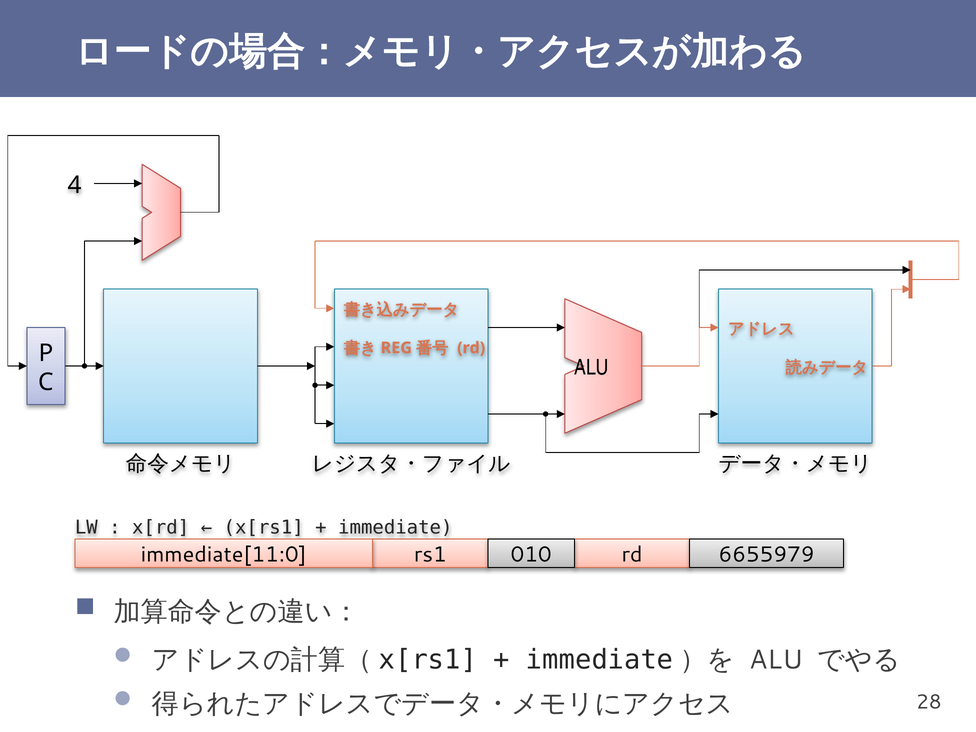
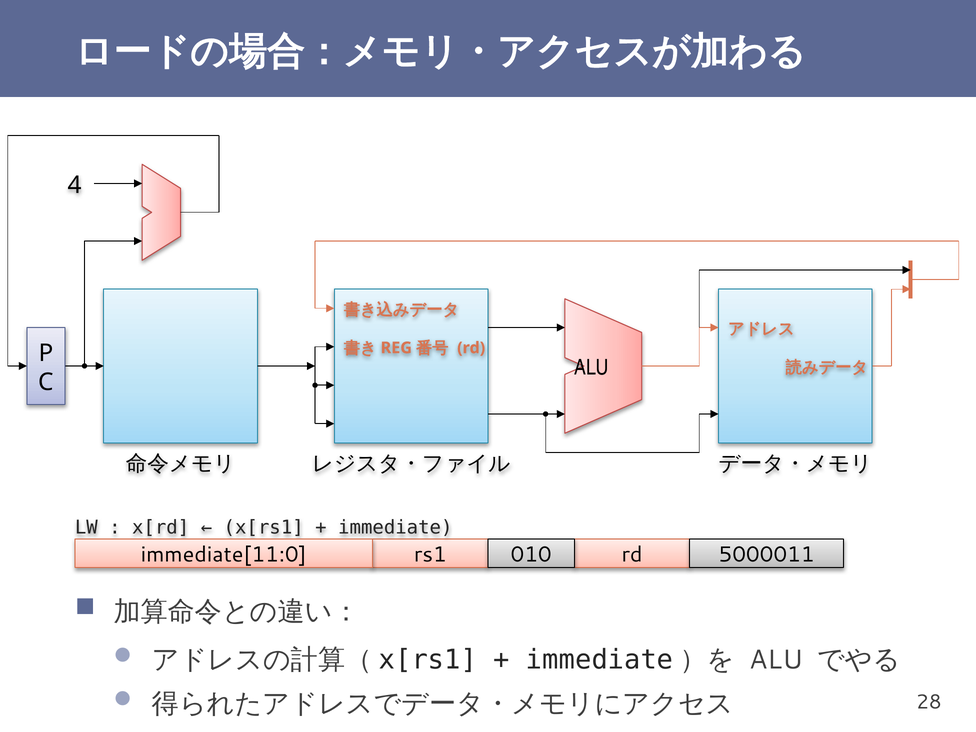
6655979: 6655979 -> 5000011
